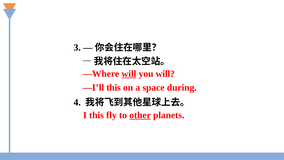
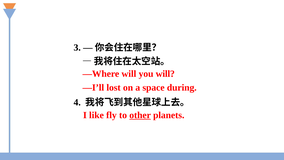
will at (129, 74) underline: present -> none
—I’ll this: this -> lost
I this: this -> like
